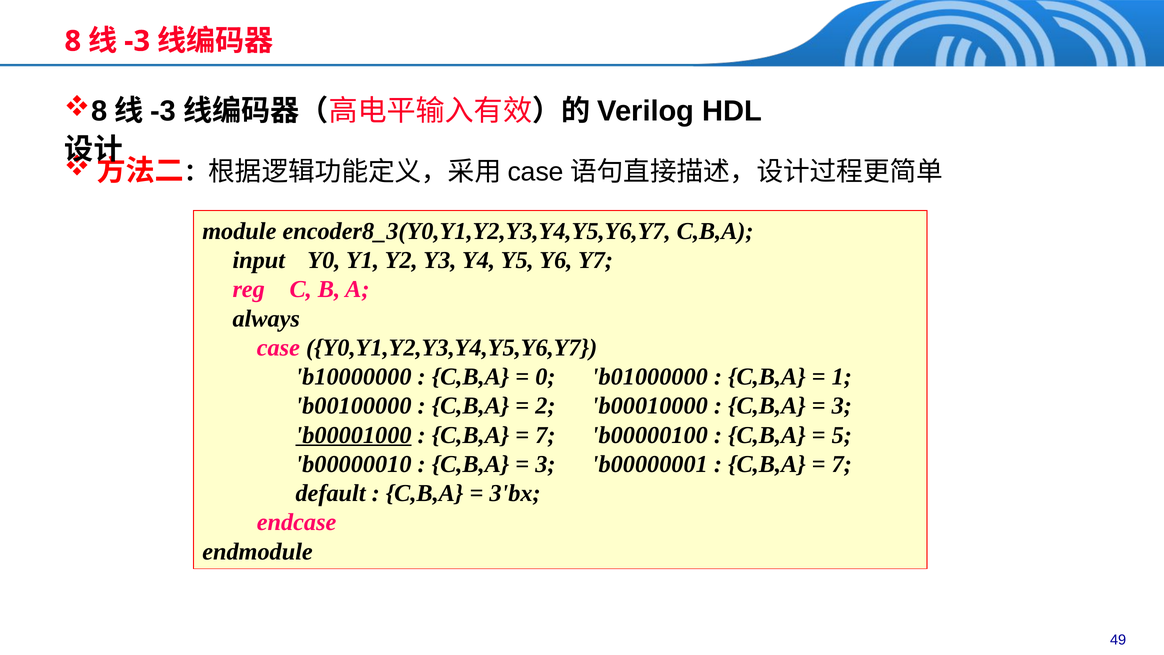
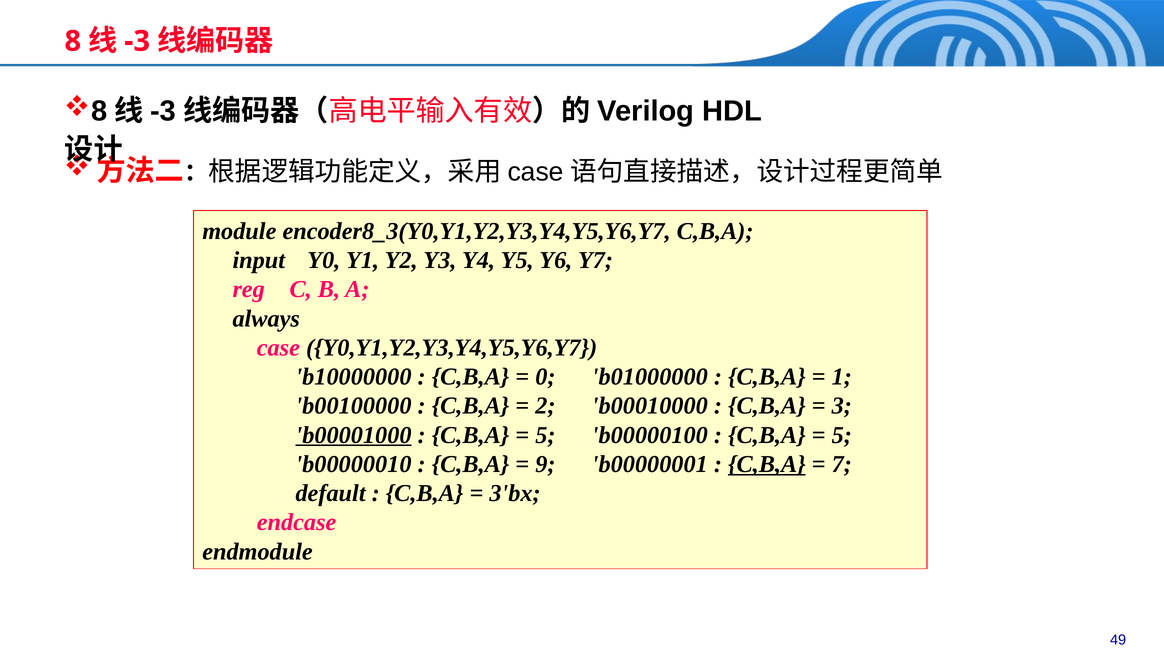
7 at (545, 435): 7 -> 5
3 at (545, 464): 3 -> 9
C,B,A at (767, 464) underline: none -> present
